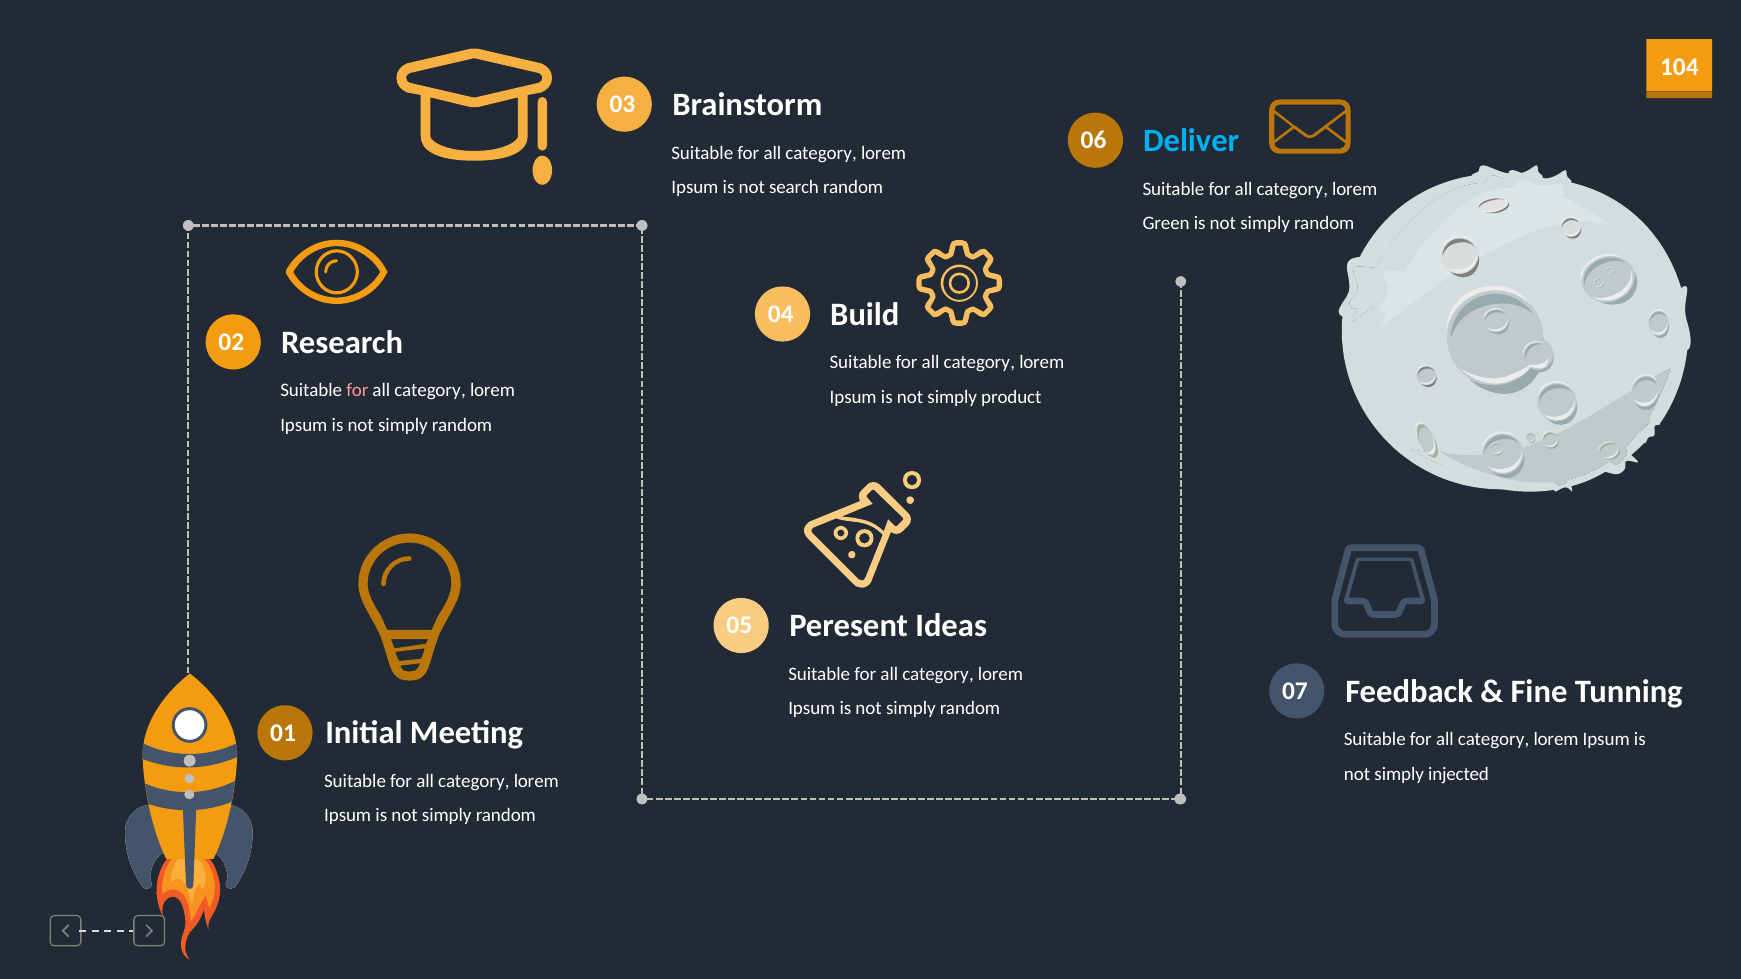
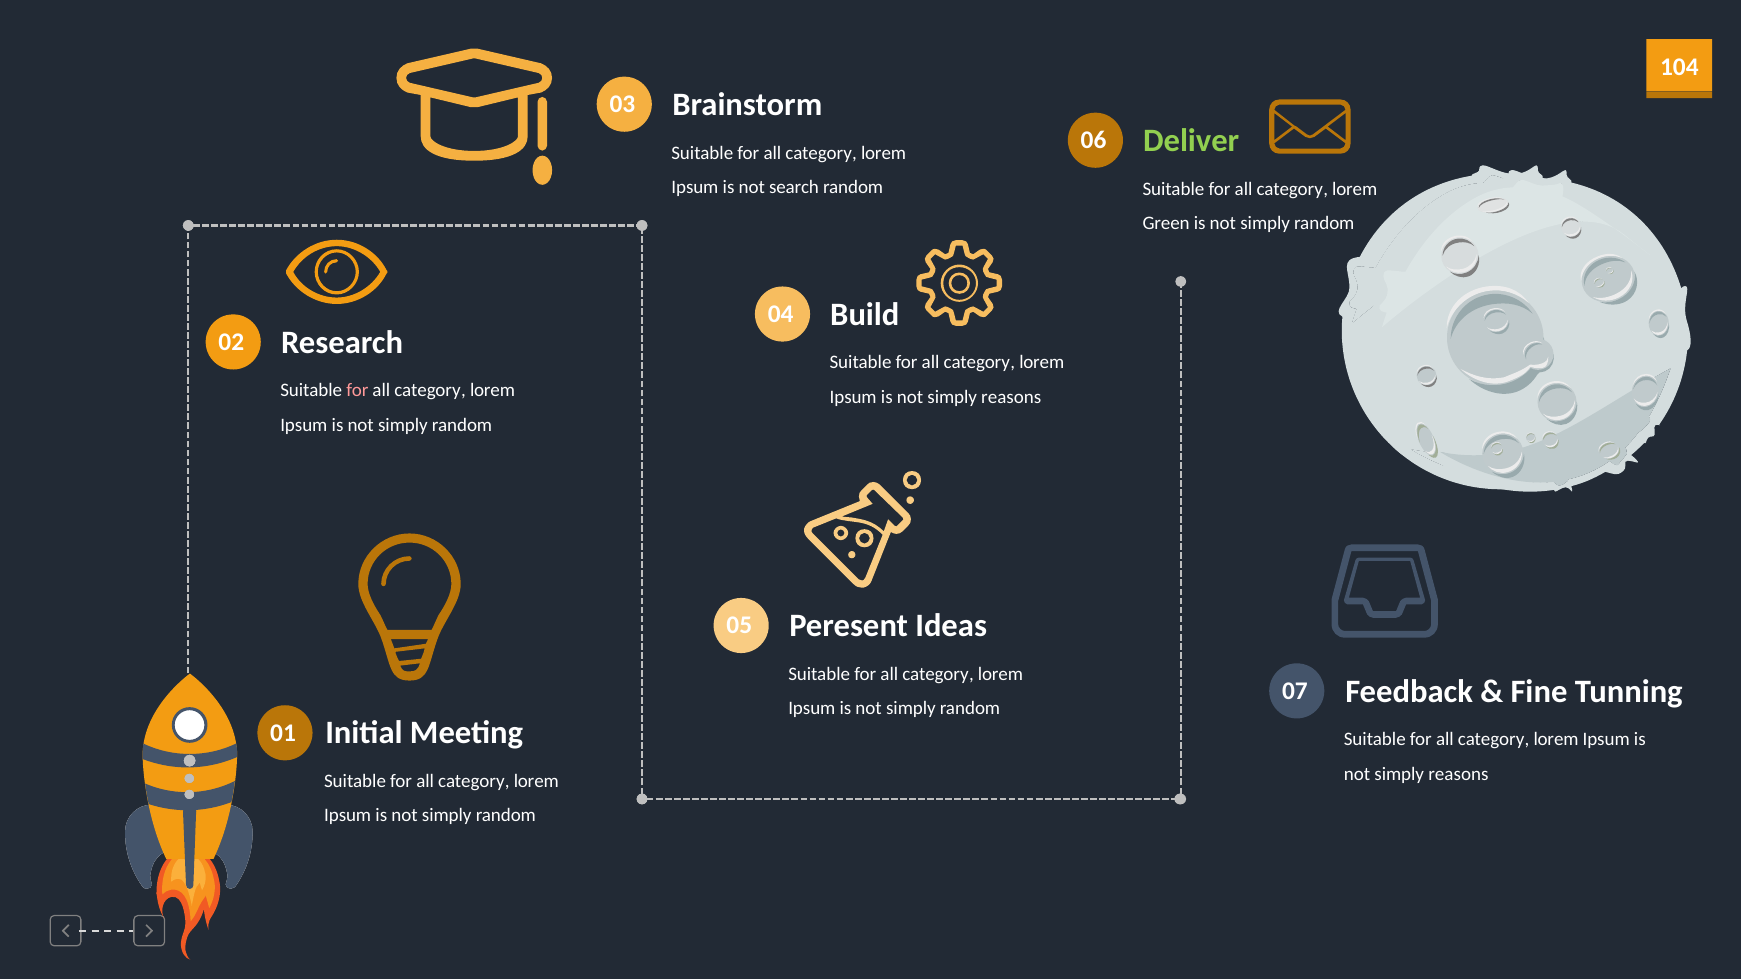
Deliver colour: light blue -> light green
product at (1011, 397): product -> reasons
injected at (1459, 774): injected -> reasons
